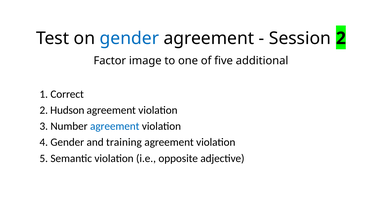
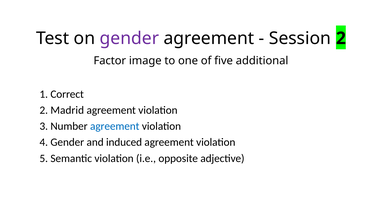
gender at (129, 38) colour: blue -> purple
Hudson: Hudson -> Madrid
training: training -> induced
